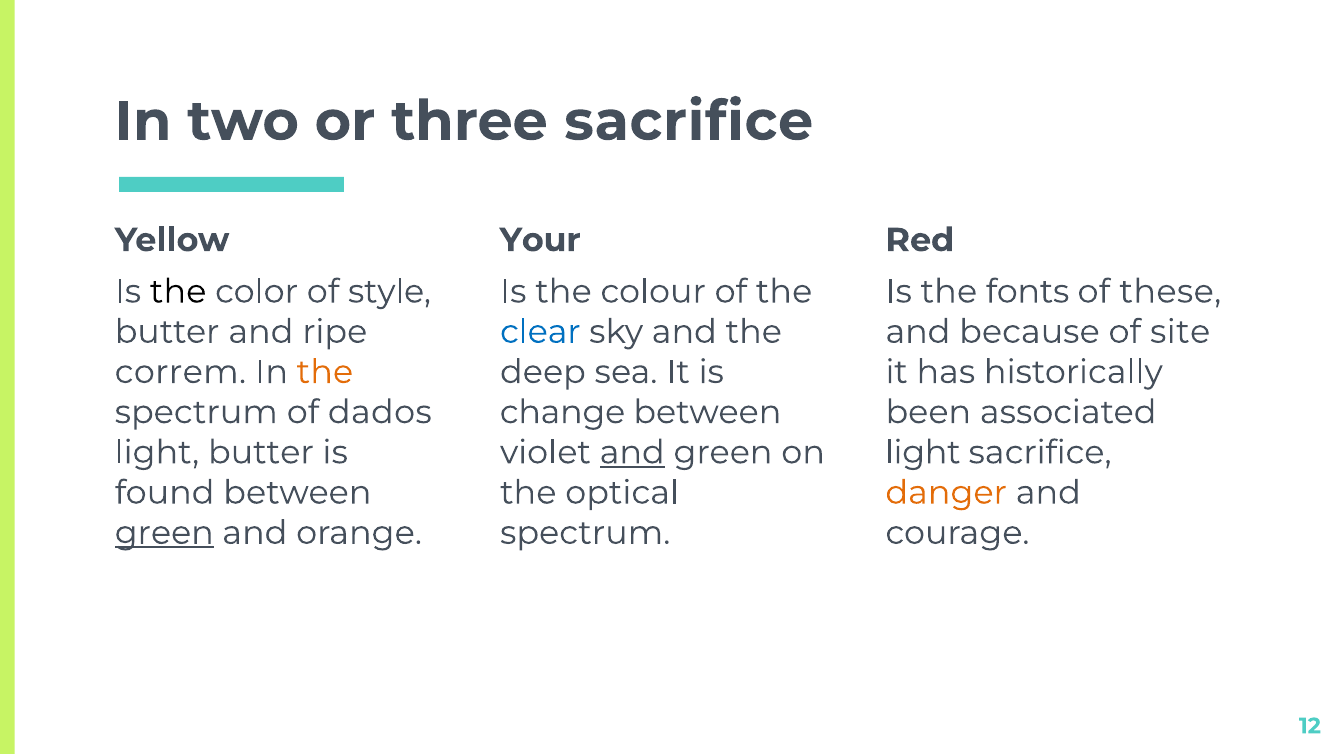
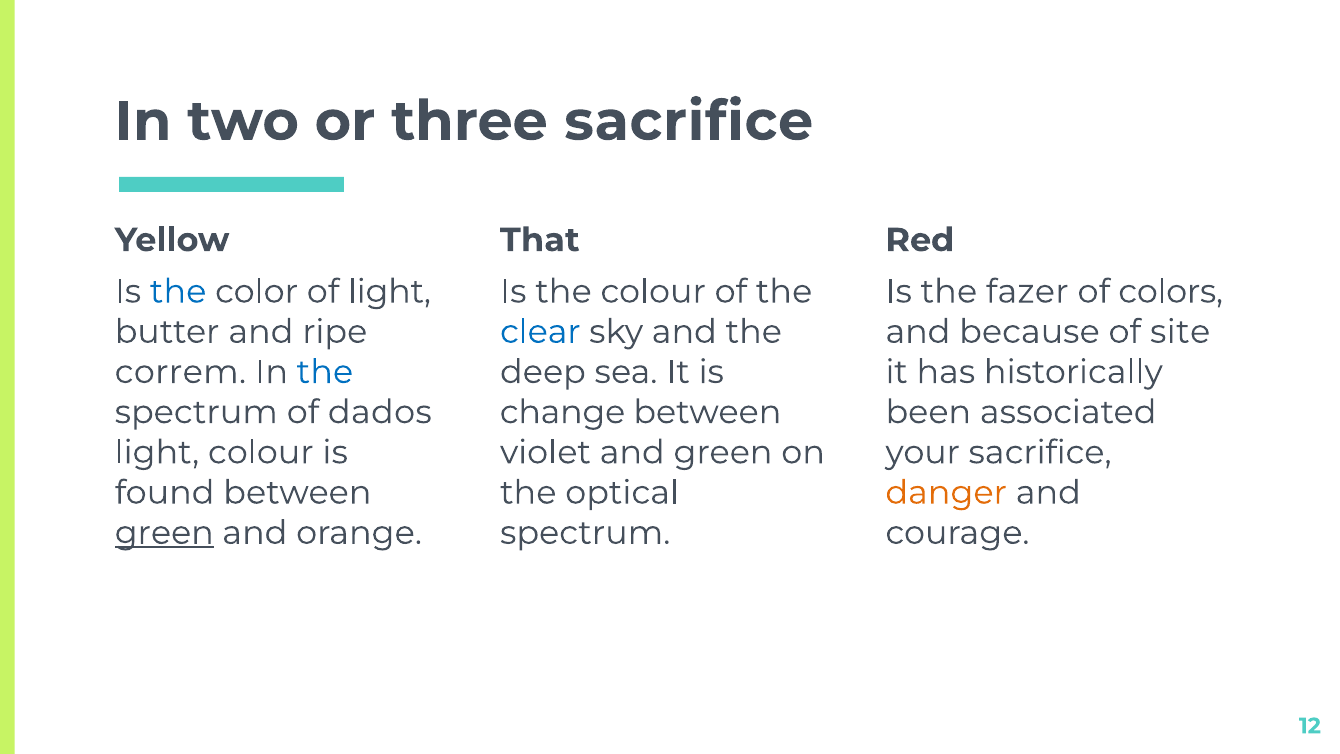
Your: Your -> That
the at (178, 291) colour: black -> blue
of style: style -> light
fonts: fonts -> fazer
these: these -> colors
the at (325, 372) colour: orange -> blue
light butter: butter -> colour
and at (632, 452) underline: present -> none
light at (923, 452): light -> your
